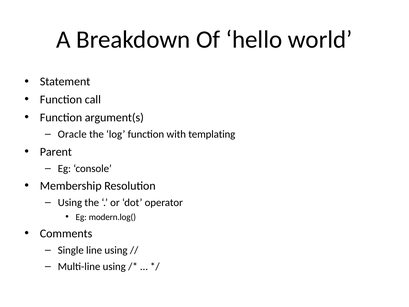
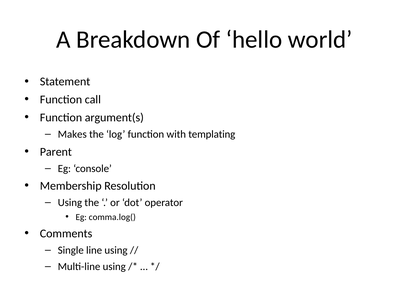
Oracle: Oracle -> Makes
modern.log(: modern.log( -> comma.log(
